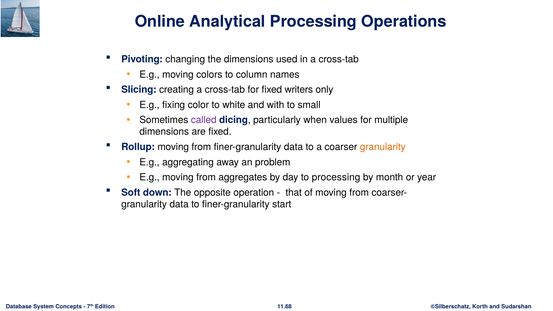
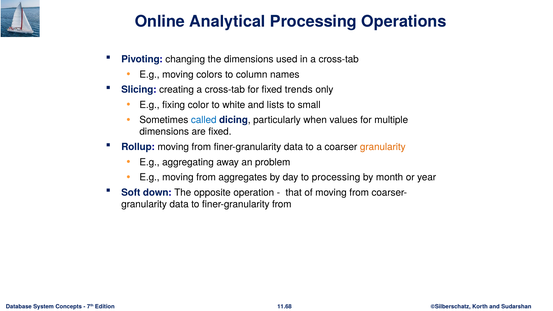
writers: writers -> trends
with: with -> lists
called colour: purple -> blue
finer-granularity start: start -> from
